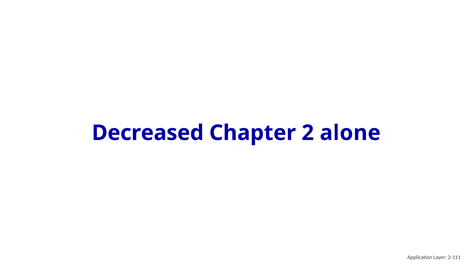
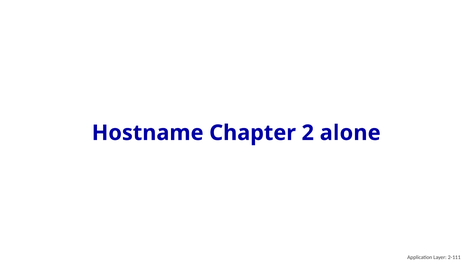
Decreased: Decreased -> Hostname
